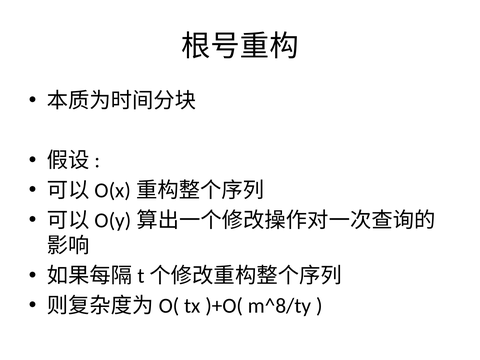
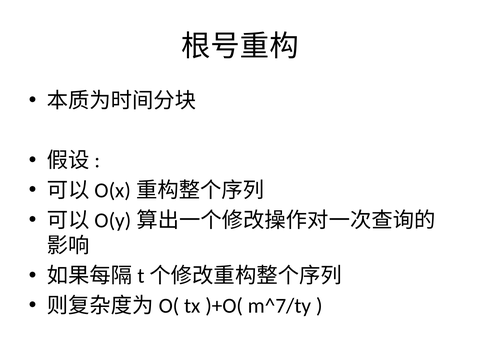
m^8/ty: m^8/ty -> m^7/ty
